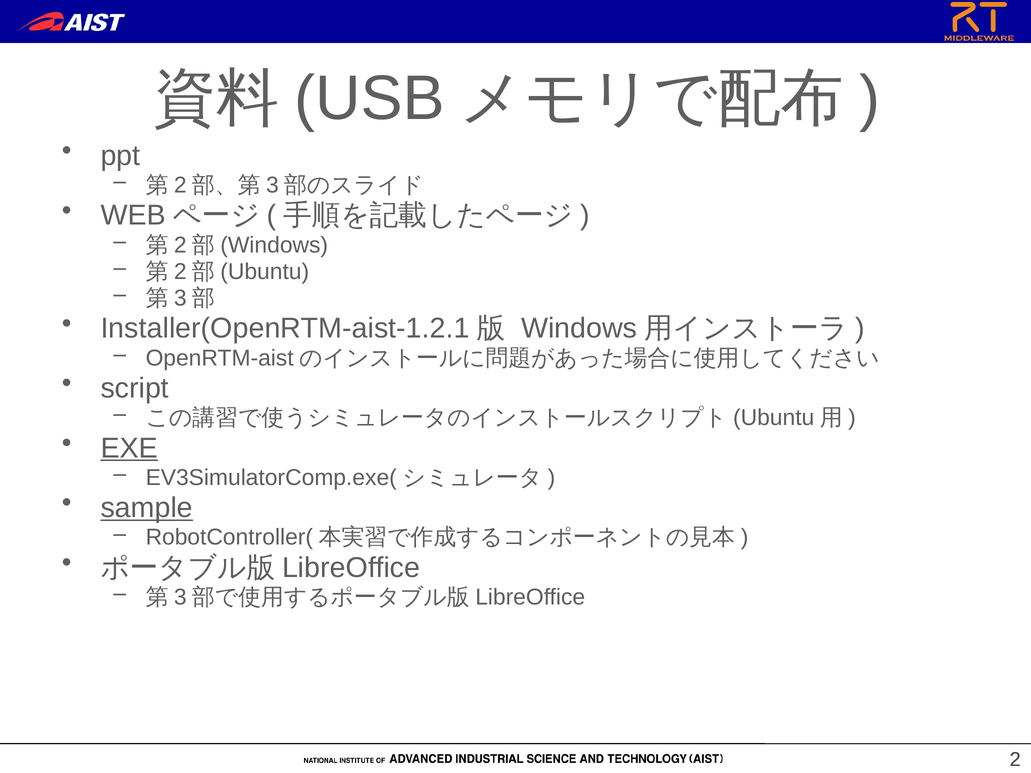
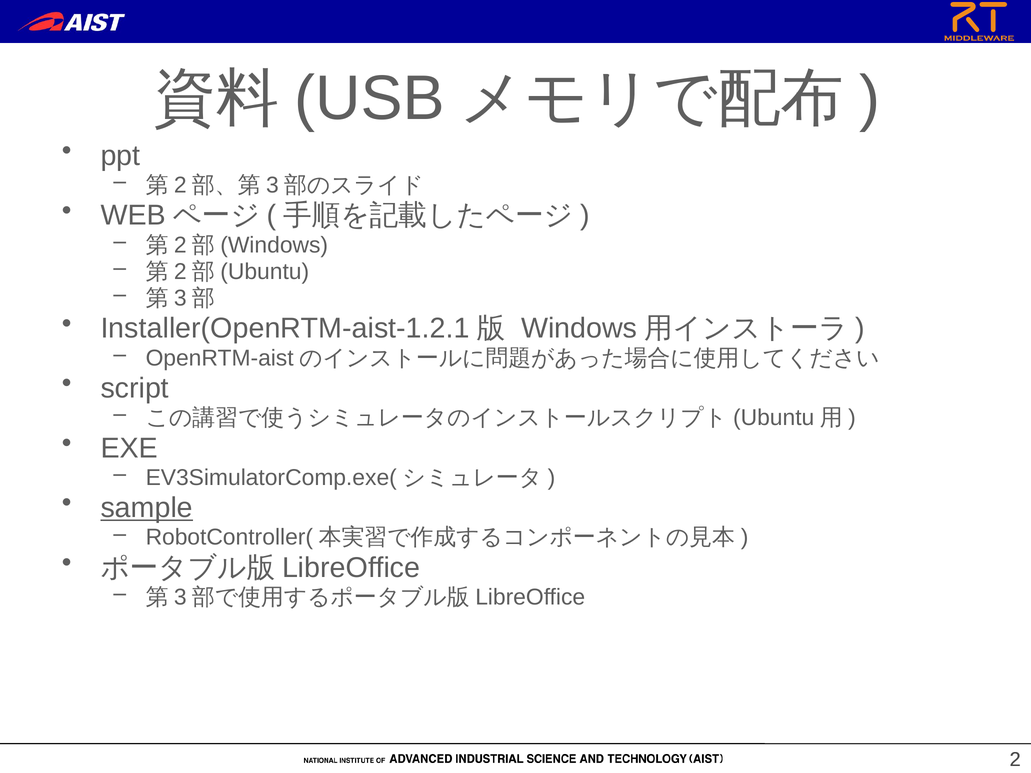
EXE underline: present -> none
